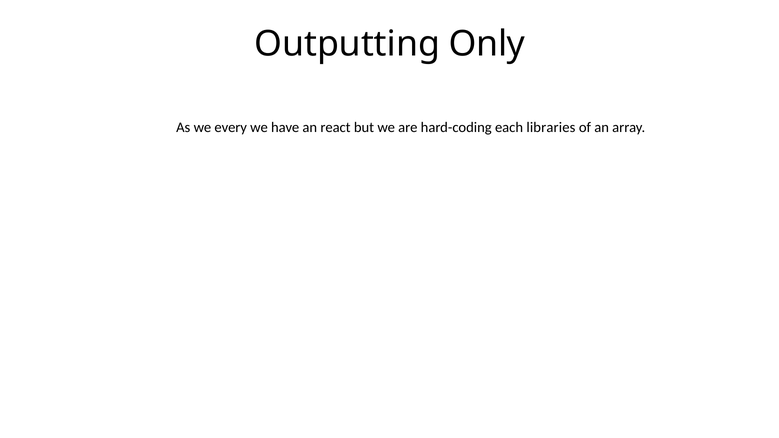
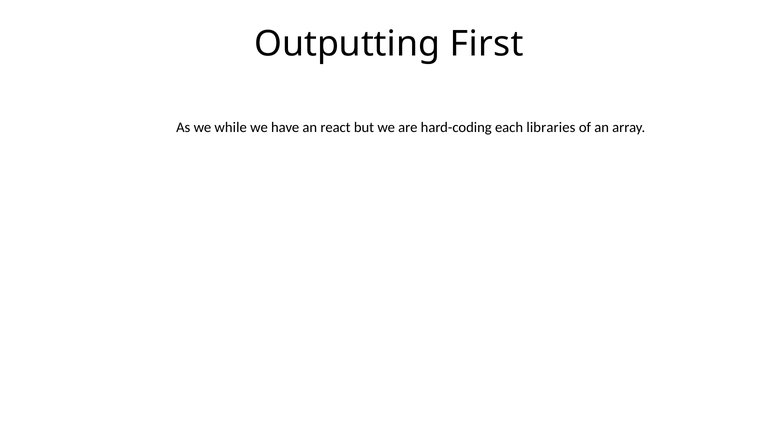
Only: Only -> First
every: every -> while
